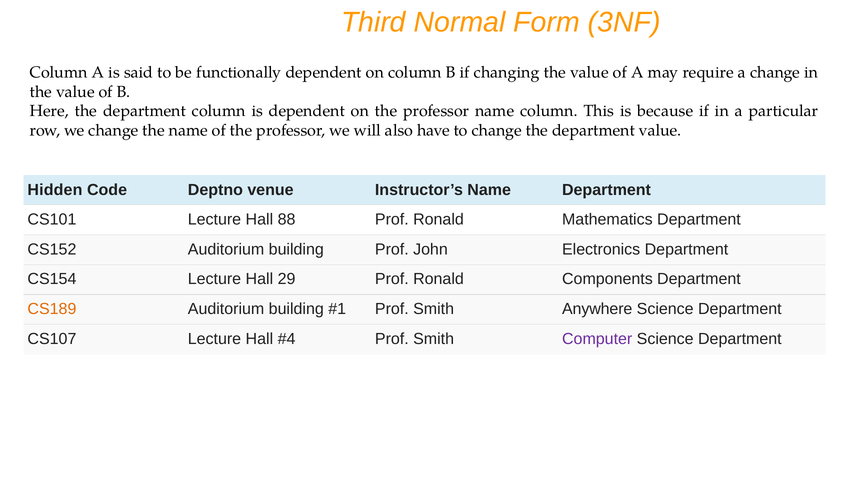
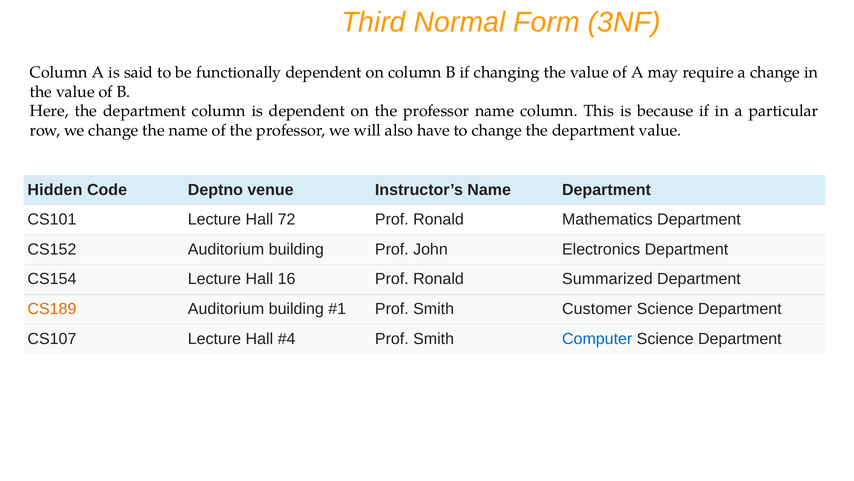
88: 88 -> 72
29: 29 -> 16
Components: Components -> Summarized
Anywhere: Anywhere -> Customer
Computer colour: purple -> blue
